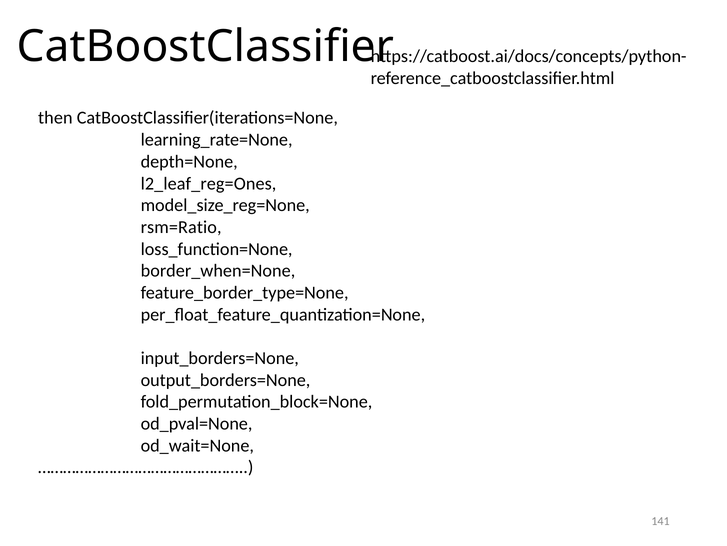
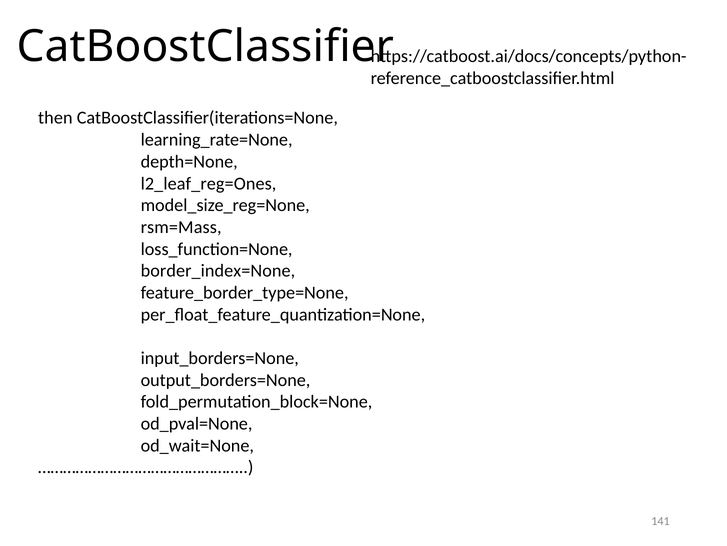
rsm=Ratio: rsm=Ratio -> rsm=Mass
border_when=None: border_when=None -> border_index=None
